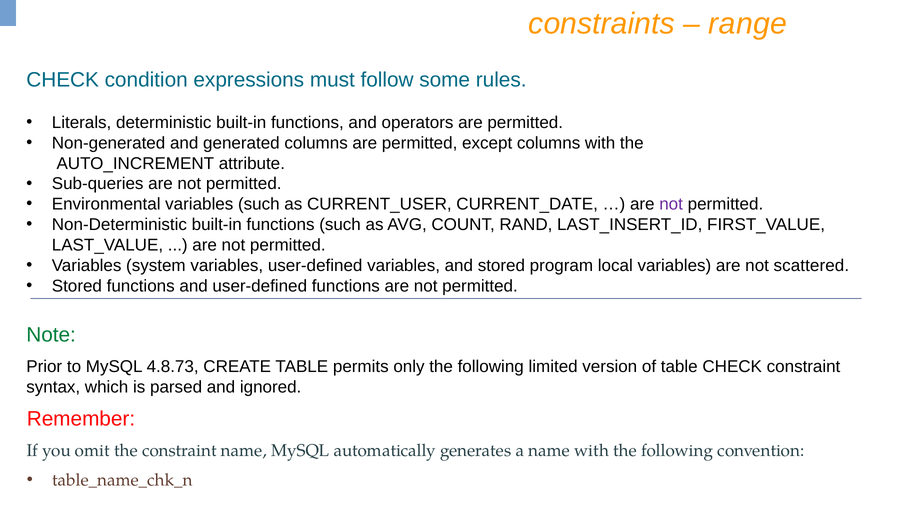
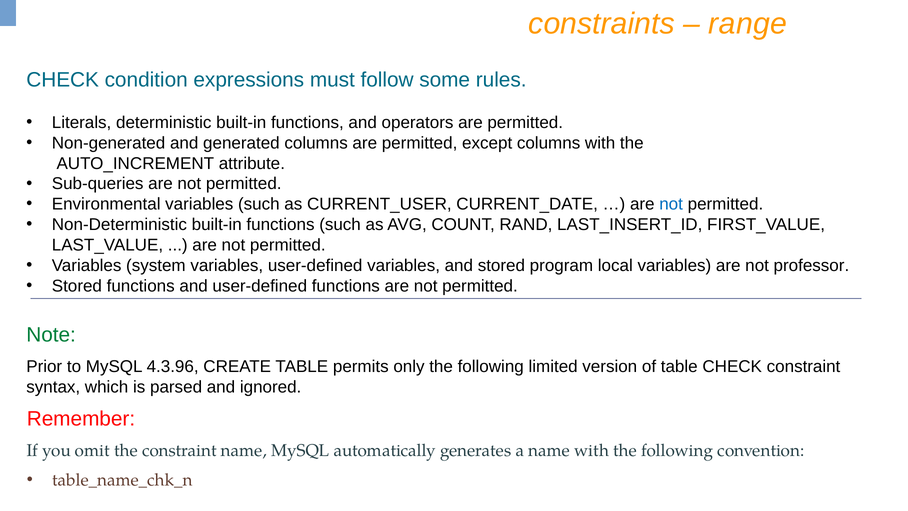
not at (671, 204) colour: purple -> blue
scattered: scattered -> professor
4.8.73: 4.8.73 -> 4.3.96
